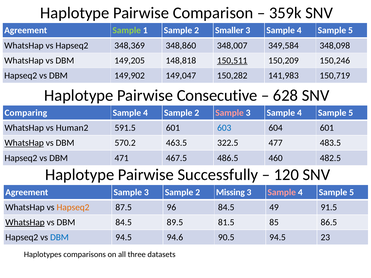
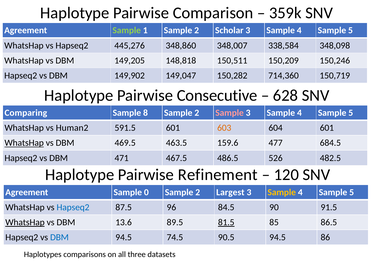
Smaller: Smaller -> Scholar
348,369: 348,369 -> 445,276
349,584: 349,584 -> 338,584
150,511 underline: present -> none
141,983: 141,983 -> 714,360
4 at (146, 113): 4 -> 8
603 colour: blue -> orange
570.2: 570.2 -> 469.5
322.5: 322.5 -> 159.6
483.5: 483.5 -> 684.5
460: 460 -> 526
Successfully: Successfully -> Refinement
Agreement Sample 3: 3 -> 0
Missing: Missing -> Largest
Sample at (282, 192) colour: pink -> yellow
Hapseq2 at (73, 208) colour: orange -> blue
49: 49 -> 90
DBM 84.5: 84.5 -> 13.6
81.5 underline: none -> present
94.6: 94.6 -> 74.5
23: 23 -> 86
